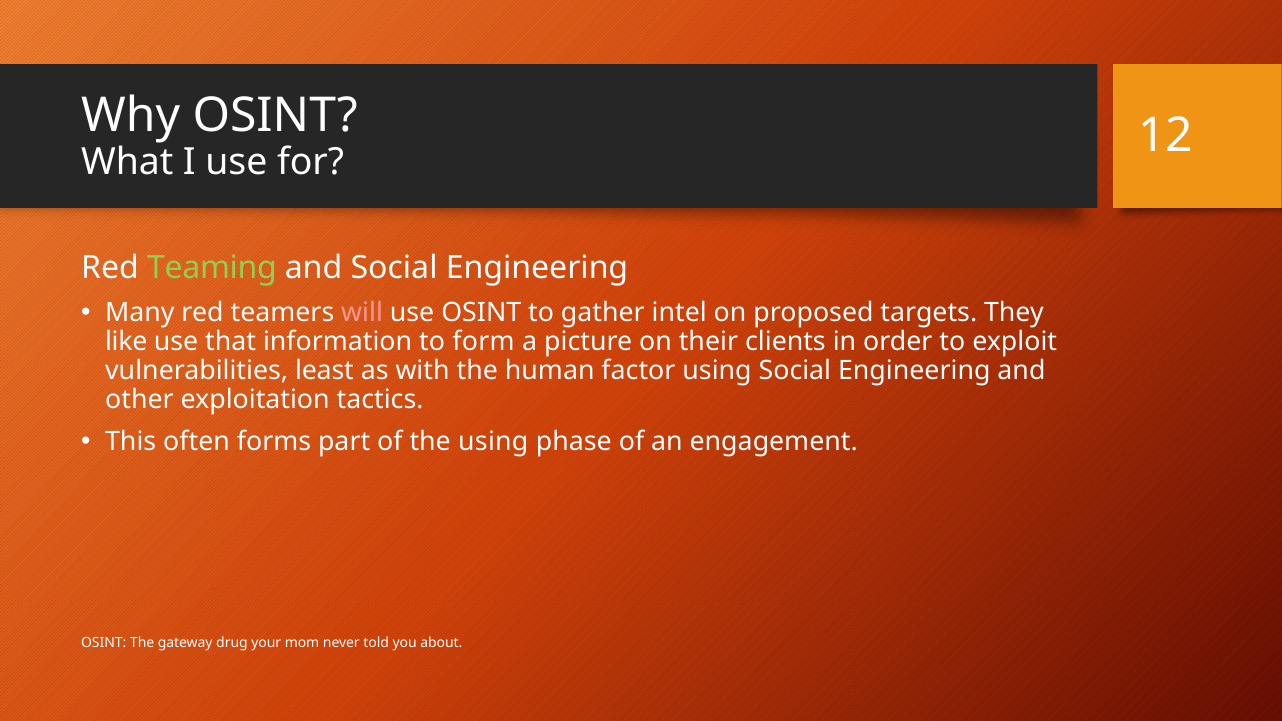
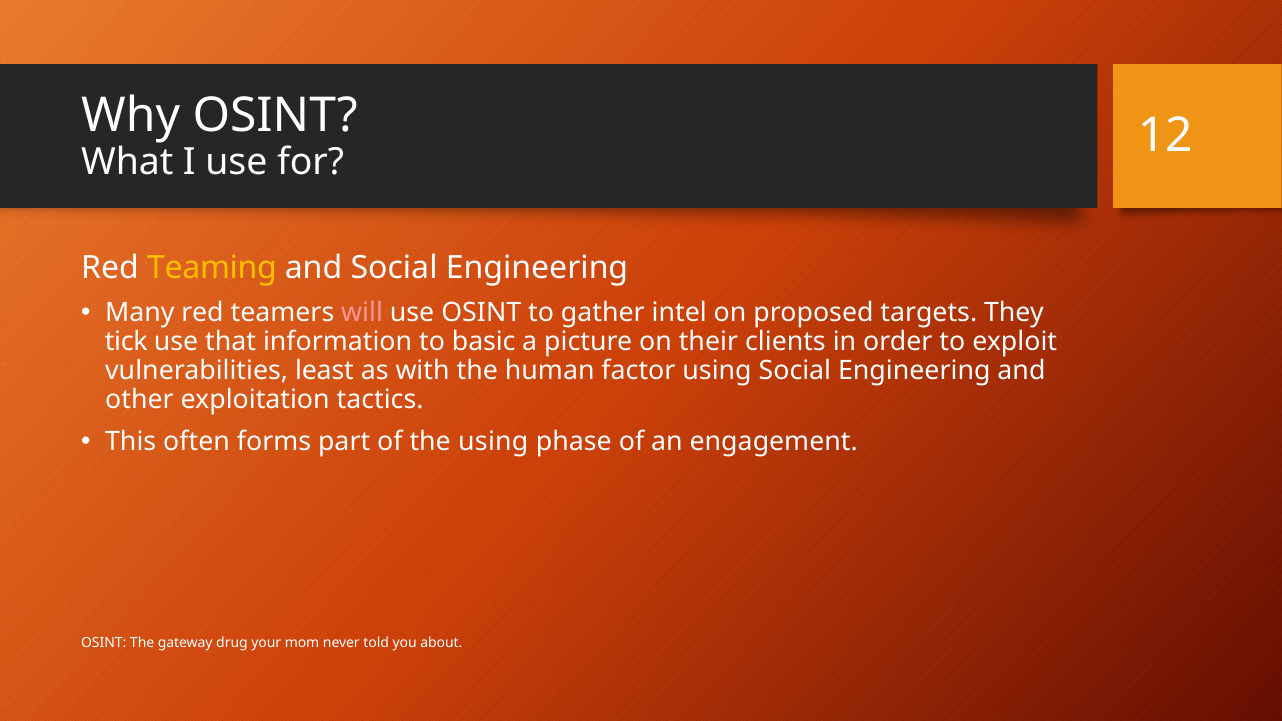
Teaming colour: light green -> yellow
like: like -> tick
form: form -> basic
